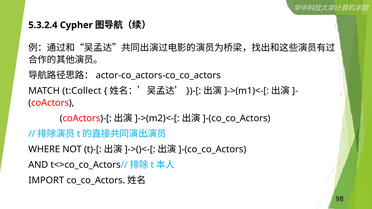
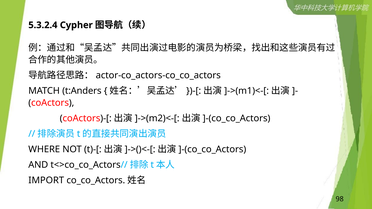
t:Collect: t:Collect -> t:Anders
